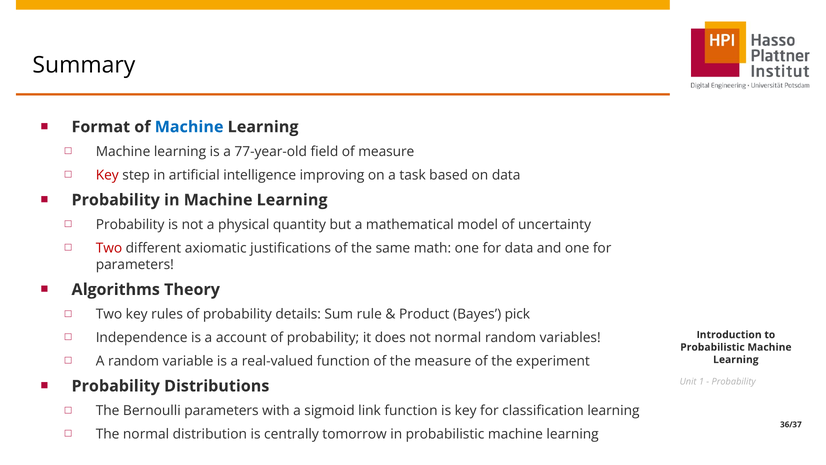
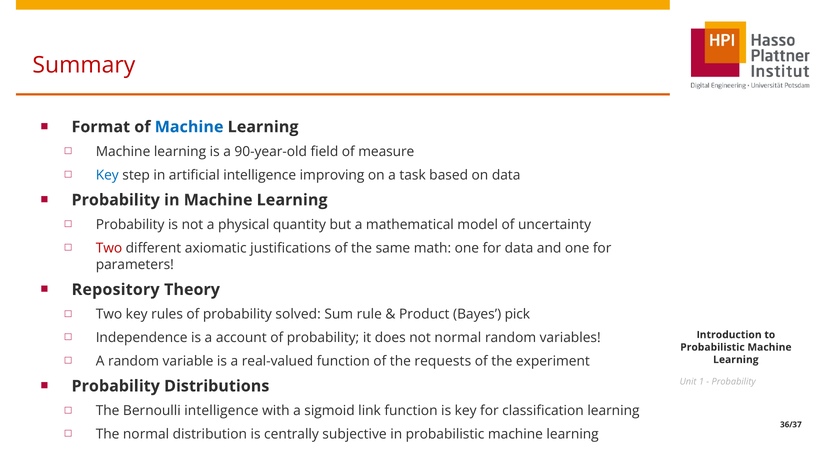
Summary colour: black -> red
77-year-old: 77-year-old -> 90-year-old
Key at (107, 175) colour: red -> blue
Algorithms: Algorithms -> Repository
details: details -> solved
the measure: measure -> requests
Bernoulli parameters: parameters -> intelligence
tomorrow: tomorrow -> subjective
